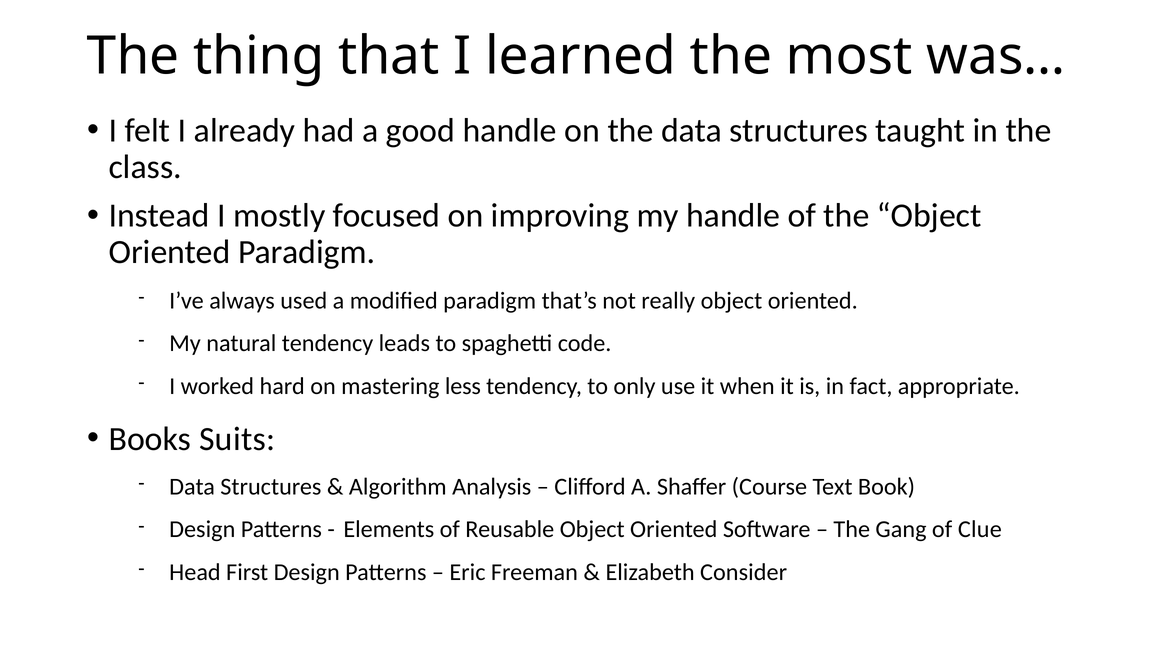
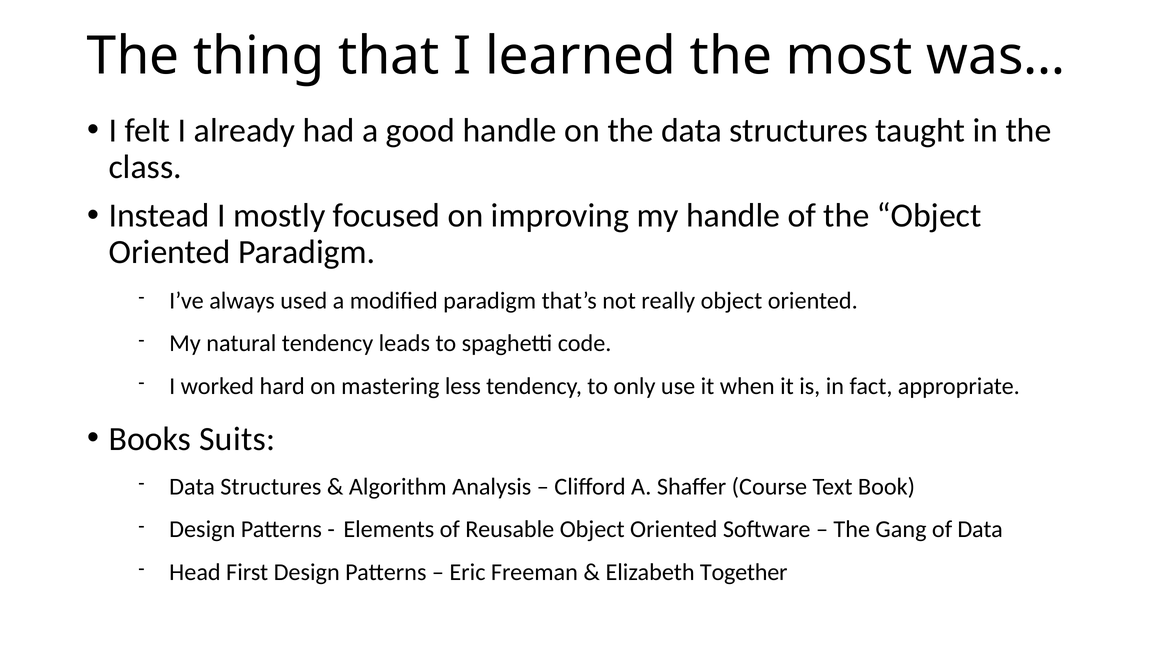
of Clue: Clue -> Data
Consider: Consider -> Together
